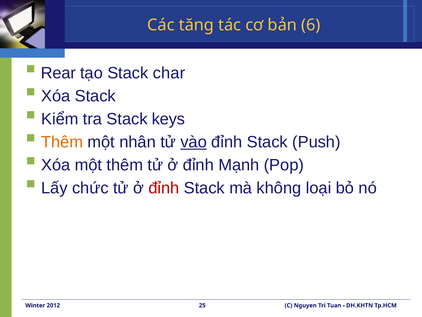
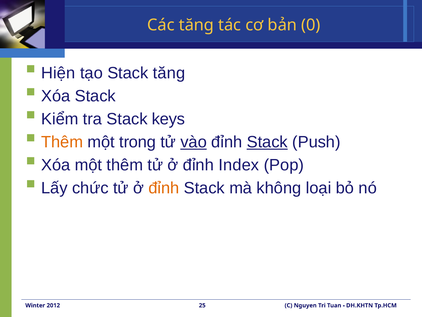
6: 6 -> 0
Rear: Rear -> Hiện
Stack char: char -> tăng
nhân: nhân -> trong
Stack at (267, 142) underline: none -> present
Mạnh: Mạnh -> Index
đỉnh at (164, 188) colour: red -> orange
